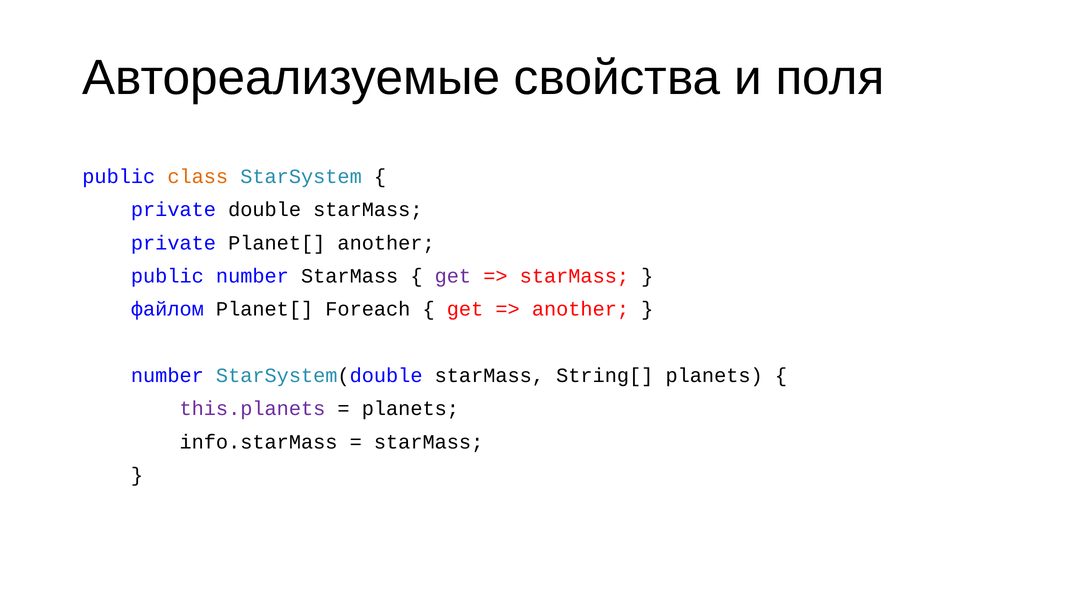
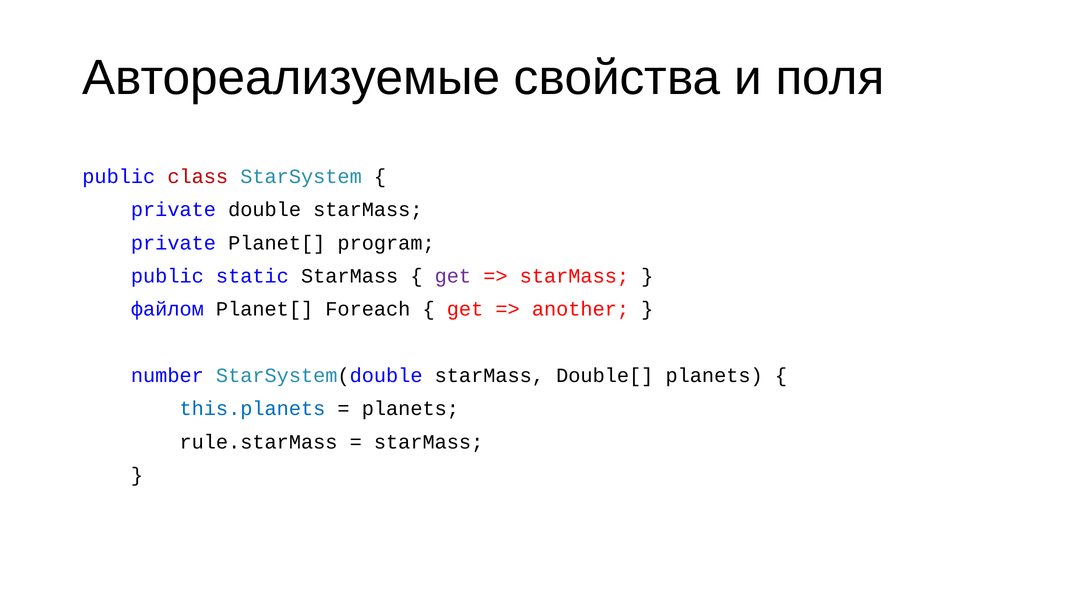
class colour: orange -> red
Planet[ another: another -> program
public number: number -> static
String[: String[ -> Double[
this.planets colour: purple -> blue
info.starMass: info.starMass -> rule.starMass
